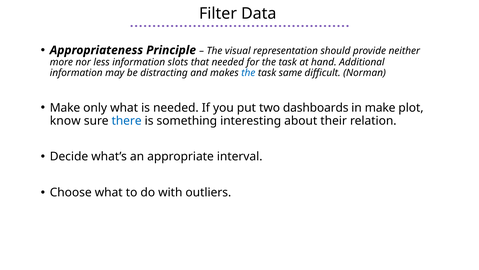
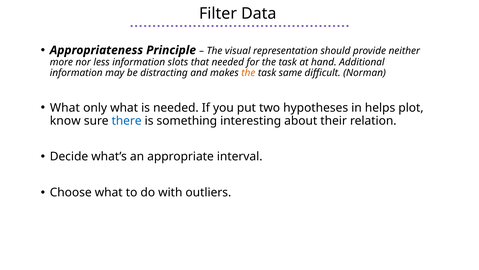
the at (248, 73) colour: blue -> orange
Make at (65, 108): Make -> What
dashboards: dashboards -> hypotheses
in make: make -> helps
